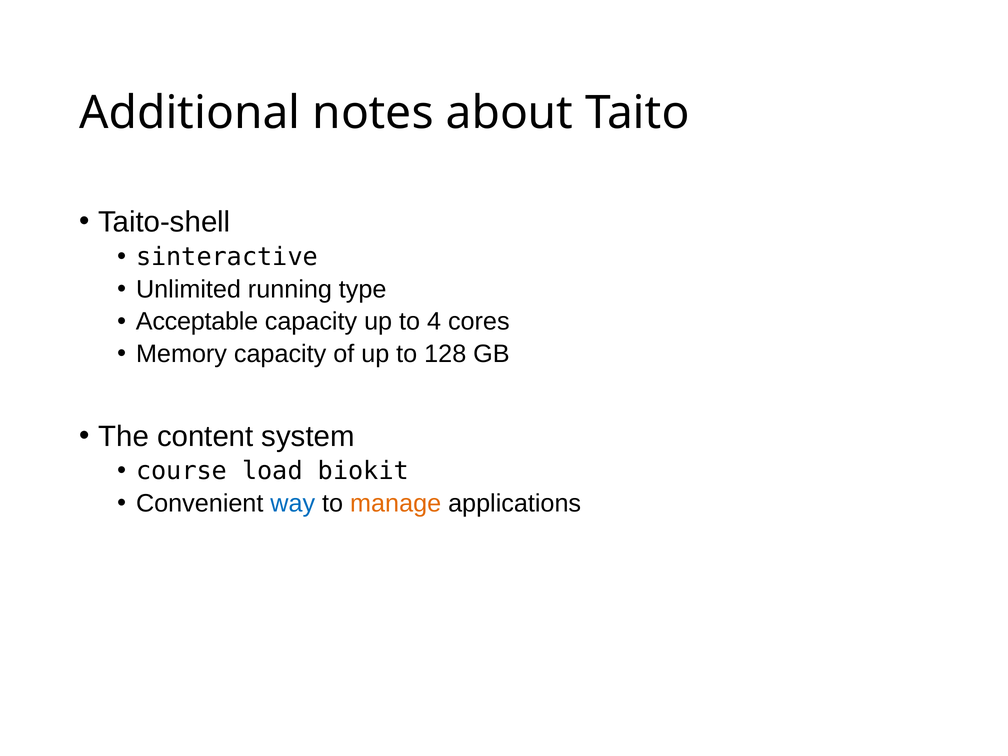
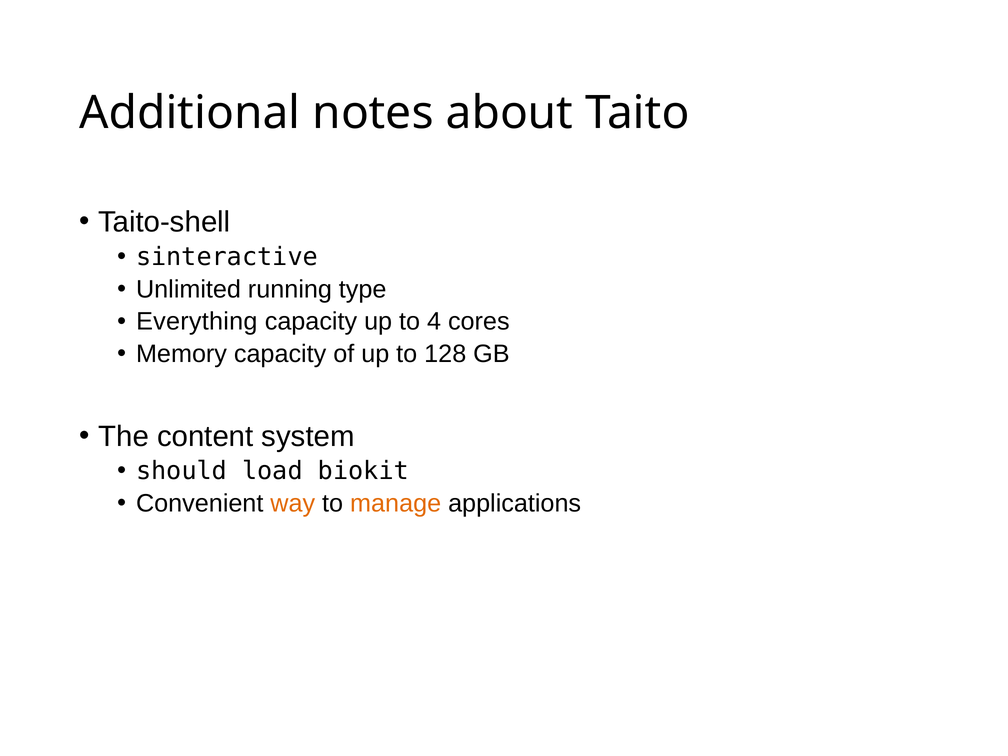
Acceptable: Acceptable -> Everything
course: course -> should
way colour: blue -> orange
